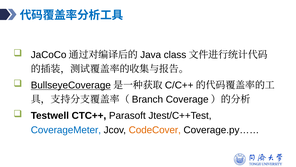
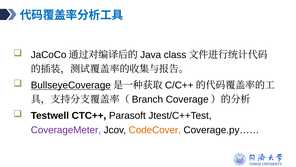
CoverageMeter colour: blue -> purple
